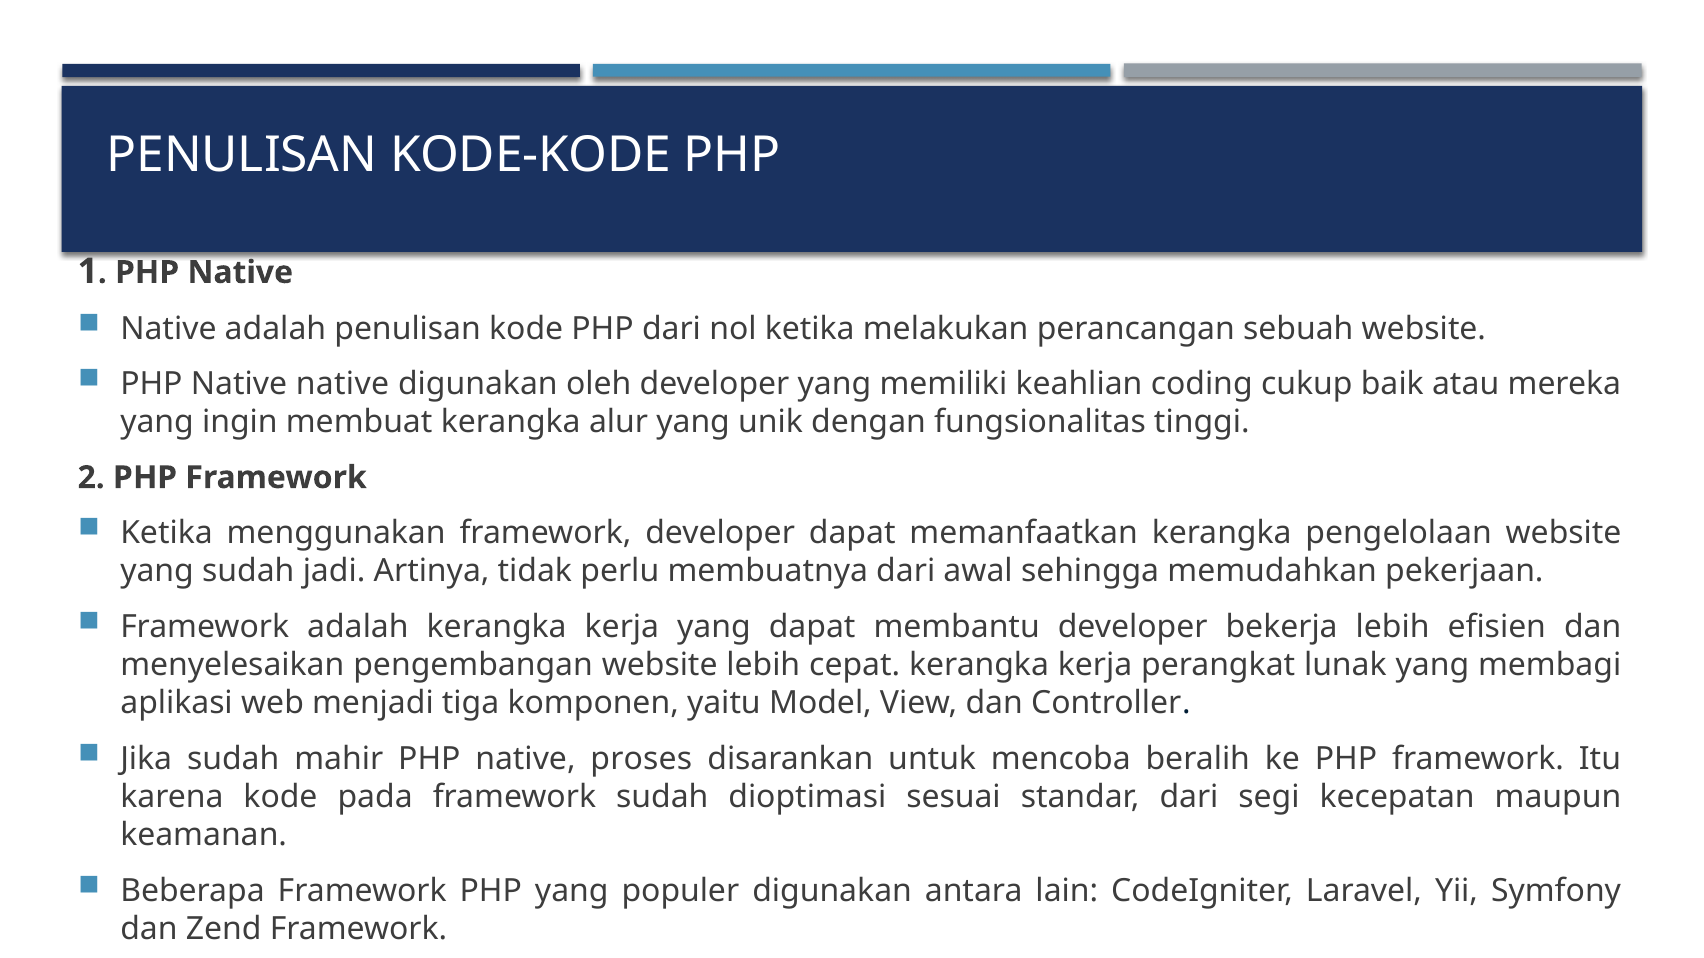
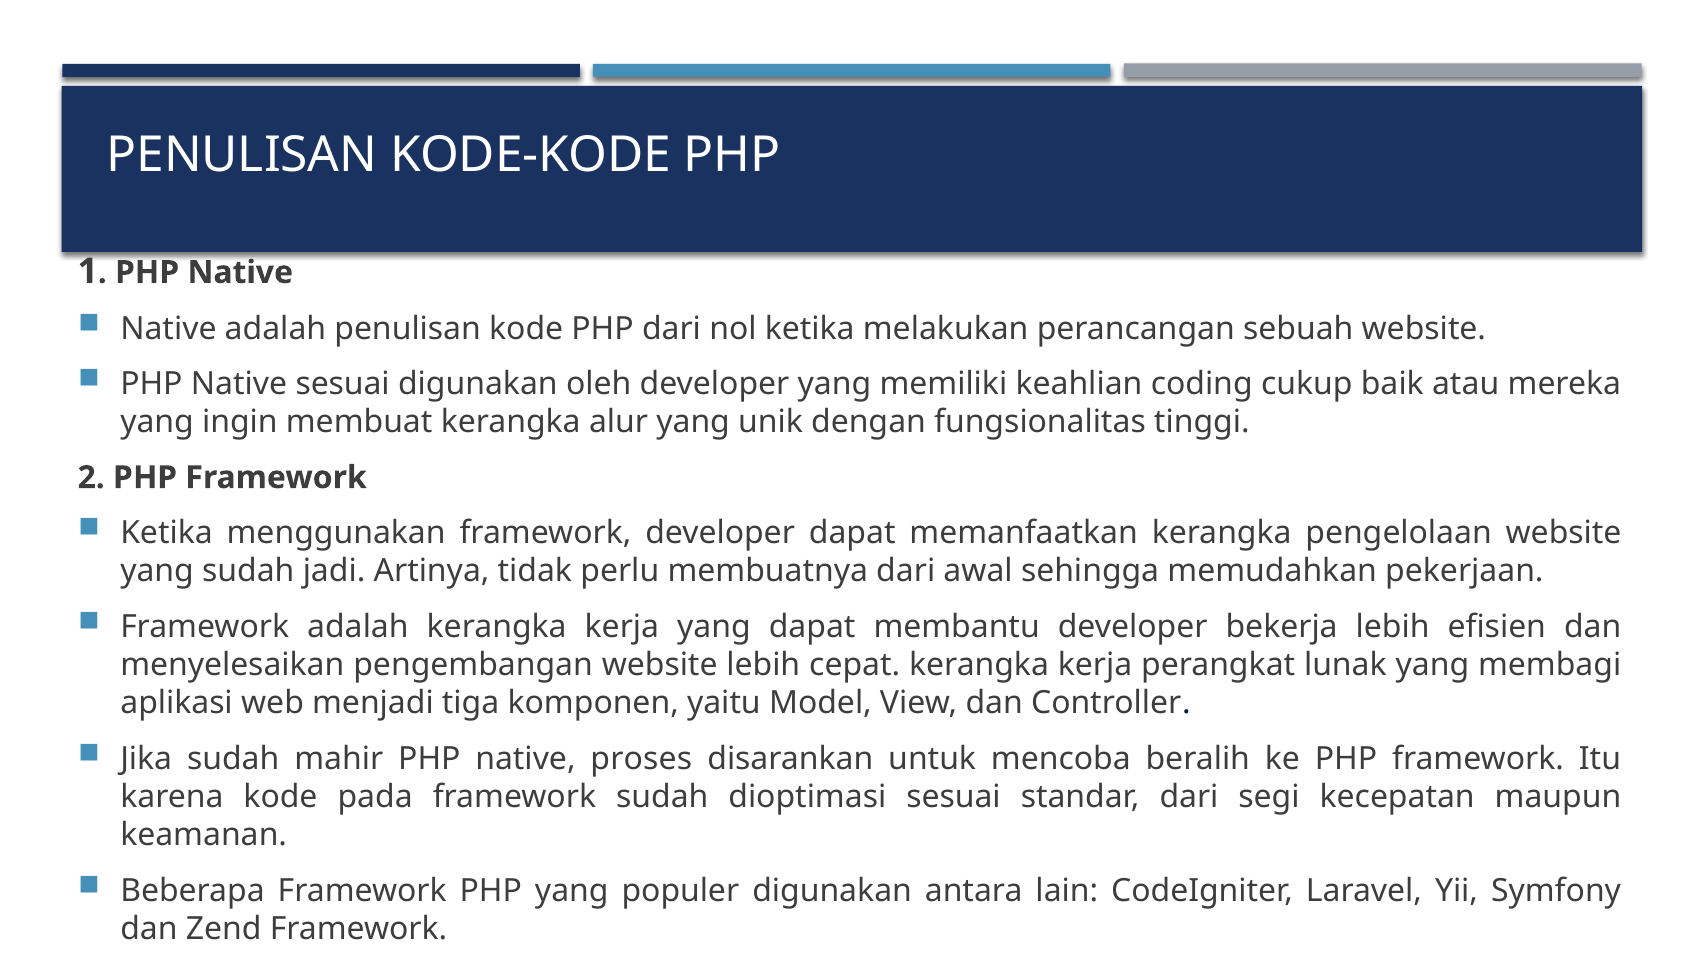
Native native: native -> sesuai
